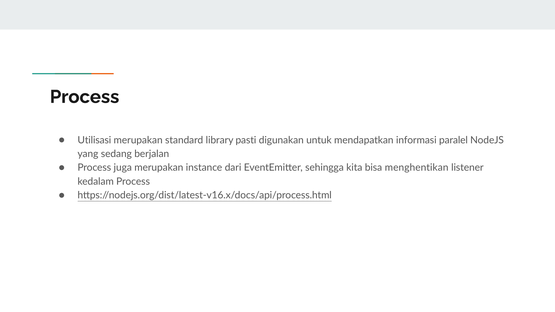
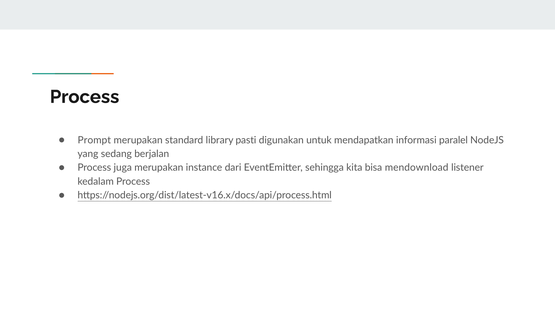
Utilisasi: Utilisasi -> Prompt
menghentikan: menghentikan -> mendownload
